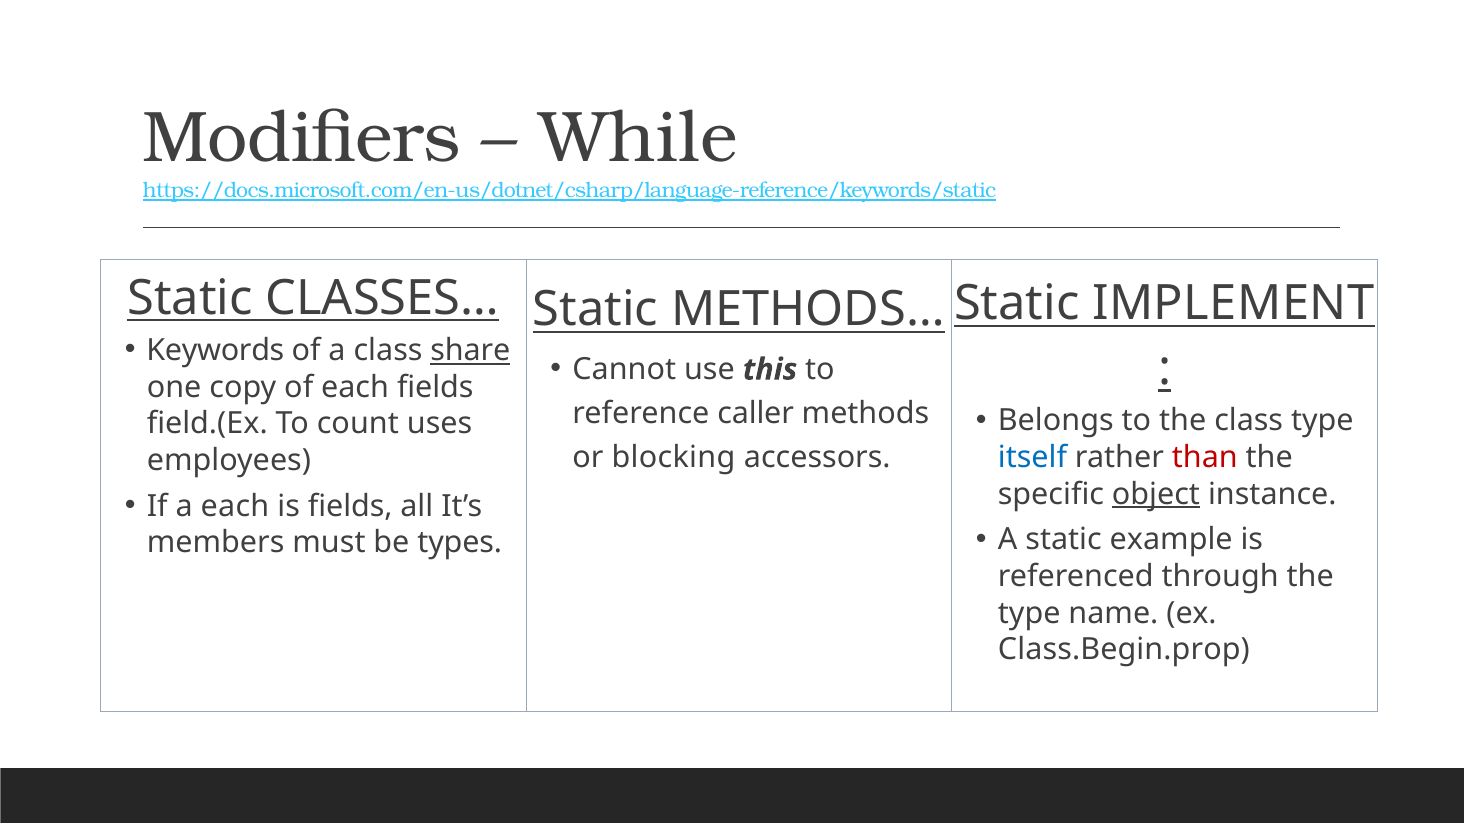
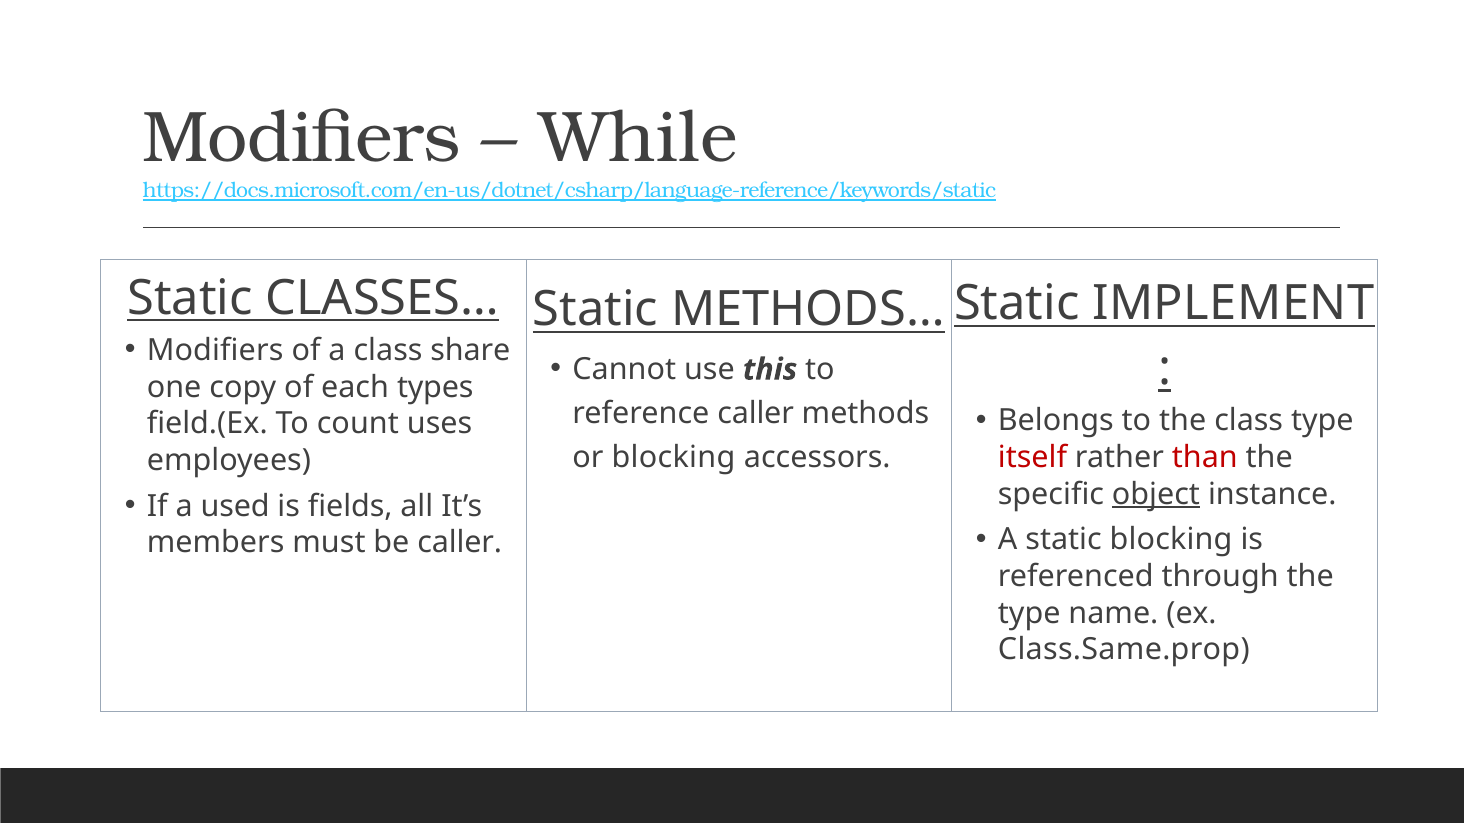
Keywords at (215, 351): Keywords -> Modifiers
share underline: present -> none
each fields: fields -> types
itself colour: blue -> red
a each: each -> used
static example: example -> blocking
be types: types -> caller
Class.Begin.prop: Class.Begin.prop -> Class.Same.prop
